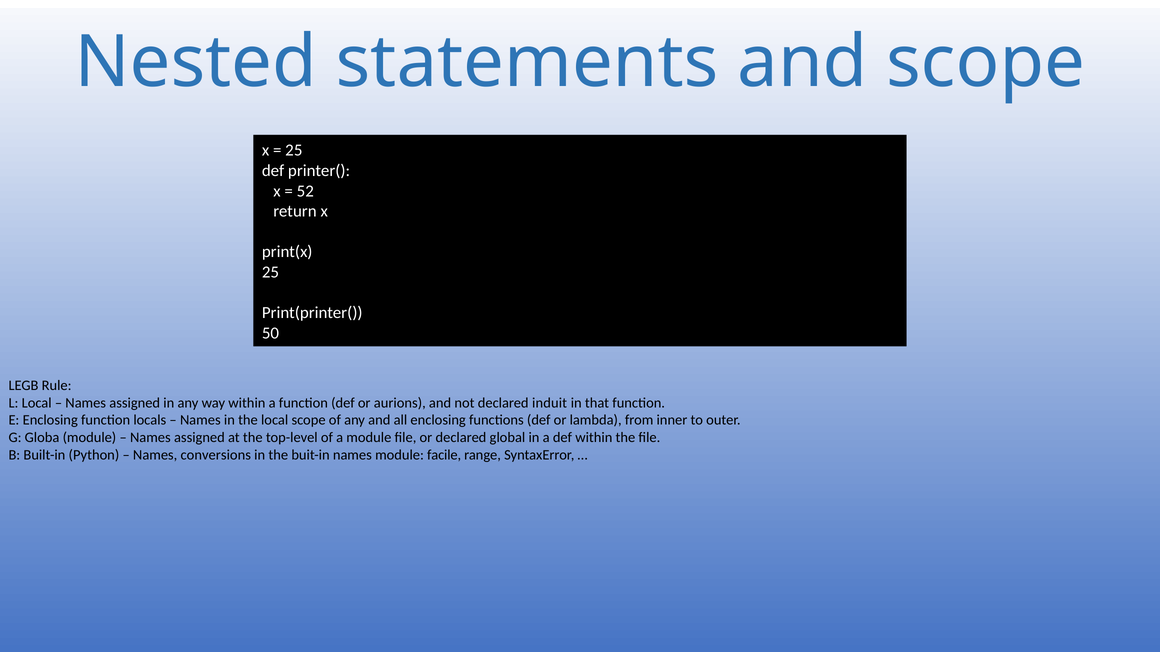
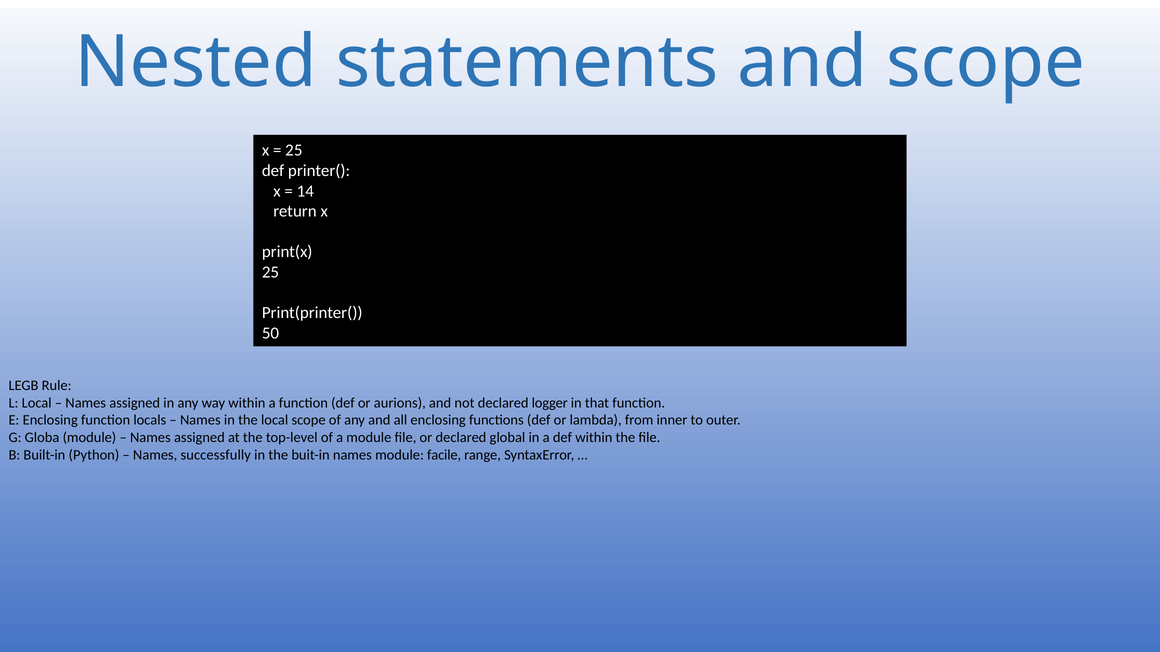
52: 52 -> 14
induit: induit -> logger
conversions: conversions -> successfully
